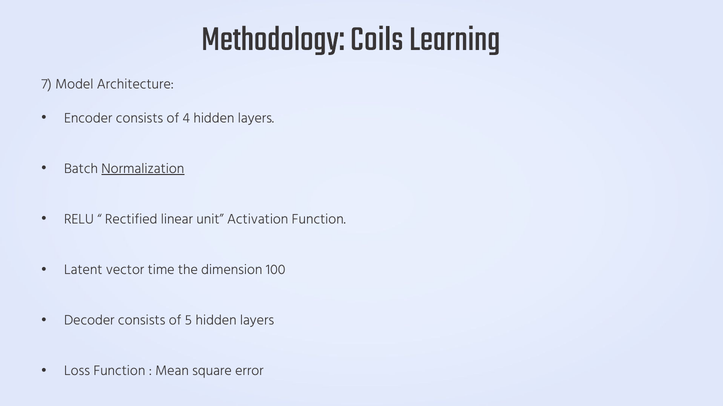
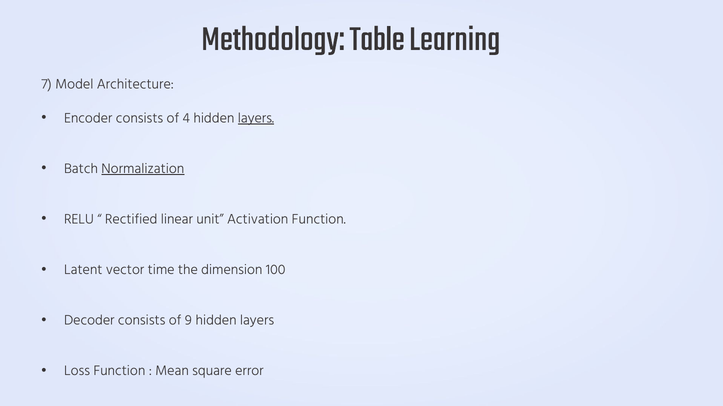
Coils: Coils -> Table
layers at (256, 118) underline: none -> present
5: 5 -> 9
